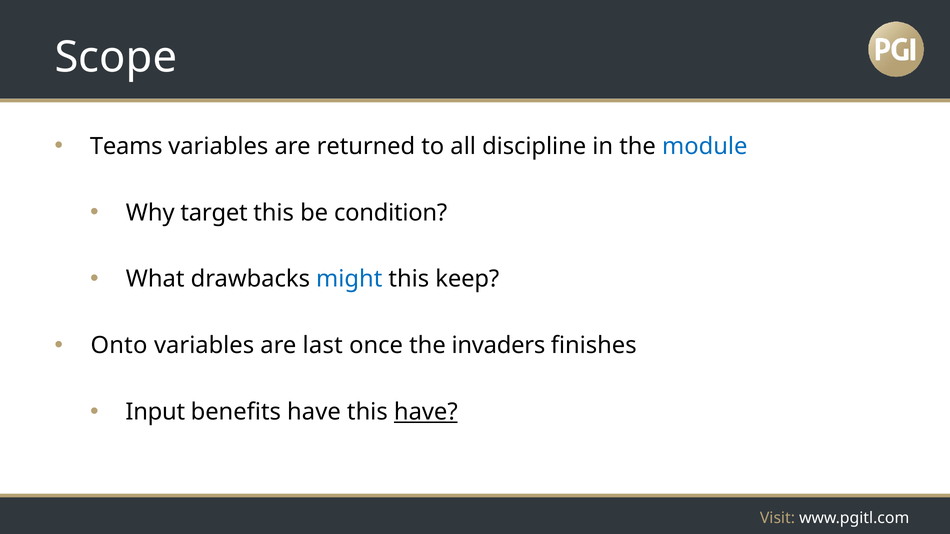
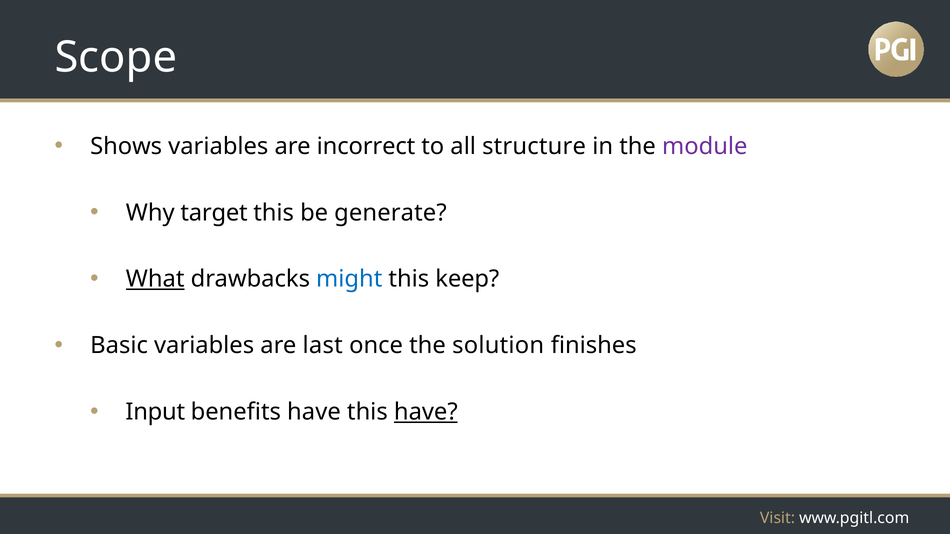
Teams: Teams -> Shows
returned: returned -> incorrect
discipline: discipline -> structure
module colour: blue -> purple
condition: condition -> generate
What underline: none -> present
Onto: Onto -> Basic
invaders: invaders -> solution
